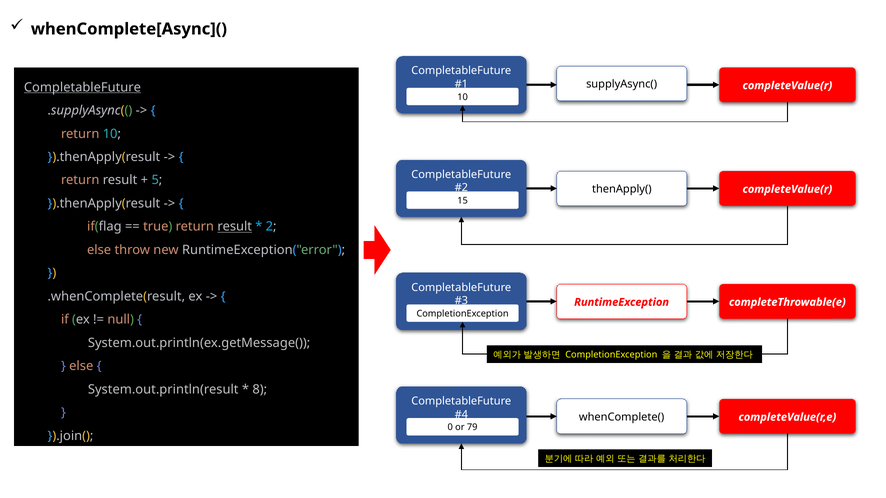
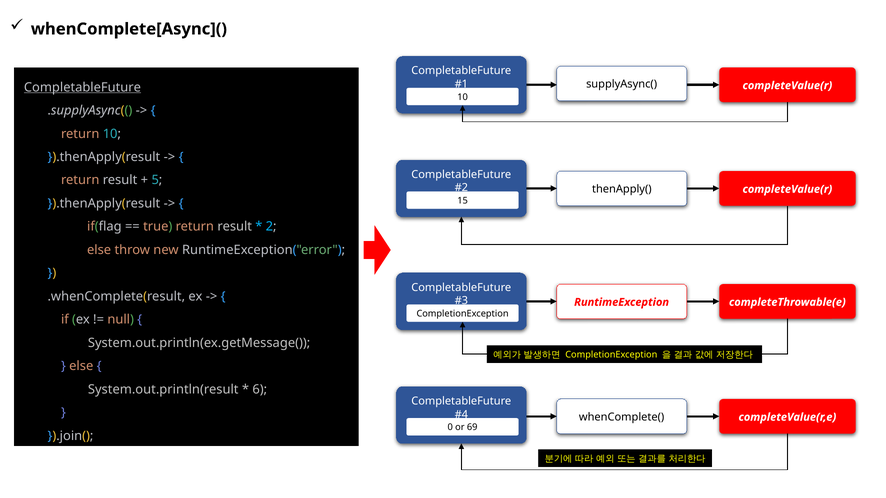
result at (235, 227) underline: present -> none
8: 8 -> 6
79: 79 -> 69
